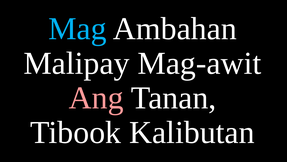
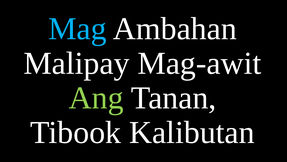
Ang colour: pink -> light green
